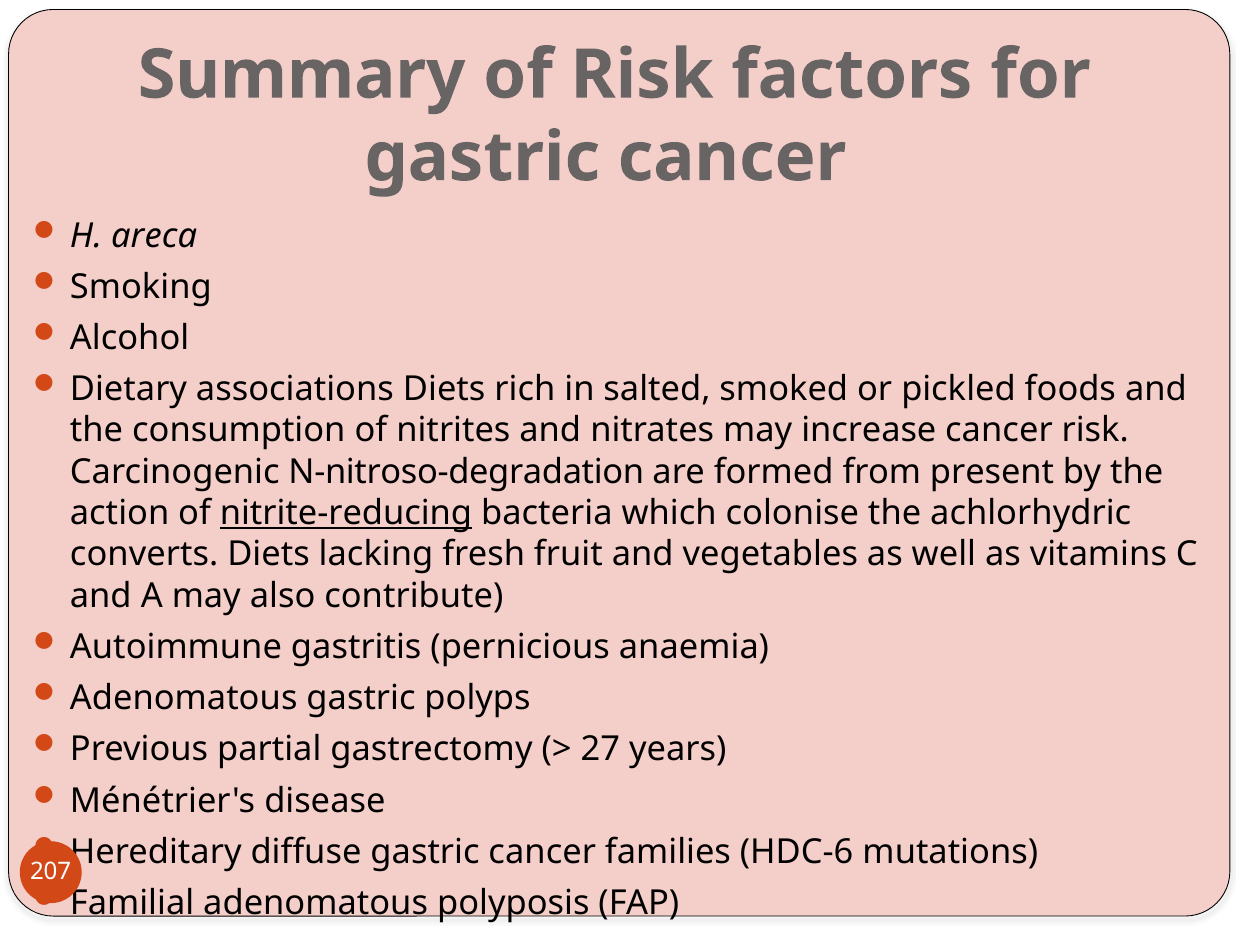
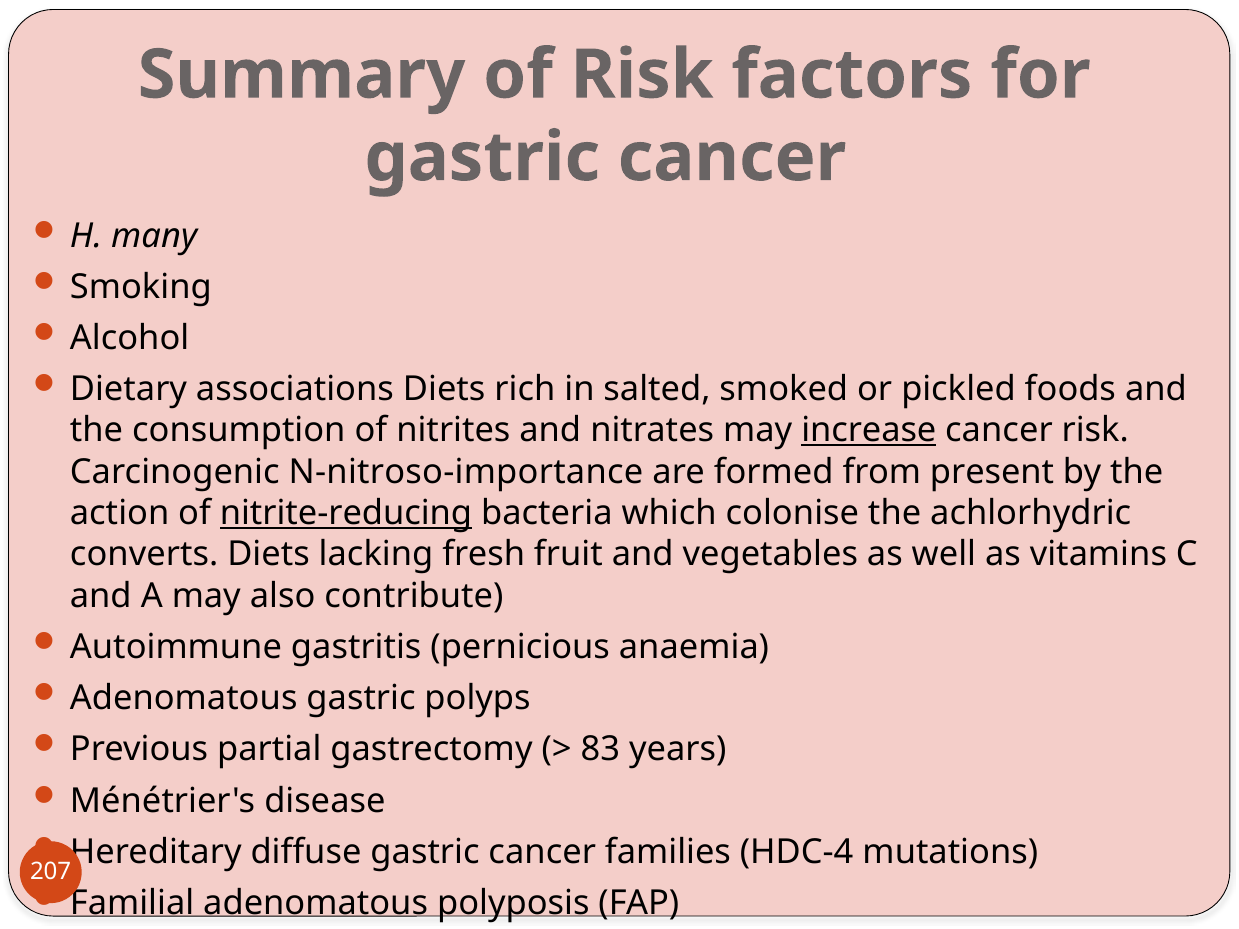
areca: areca -> many
increase underline: none -> present
N-nitroso-degradation: N-nitroso-degradation -> N-nitroso-importance
27: 27 -> 83
HDC-6: HDC-6 -> HDC-4
